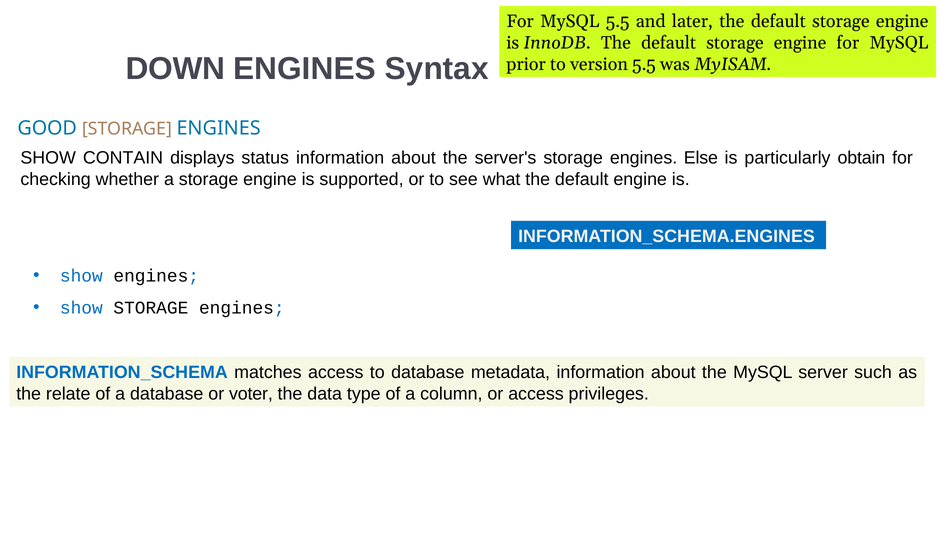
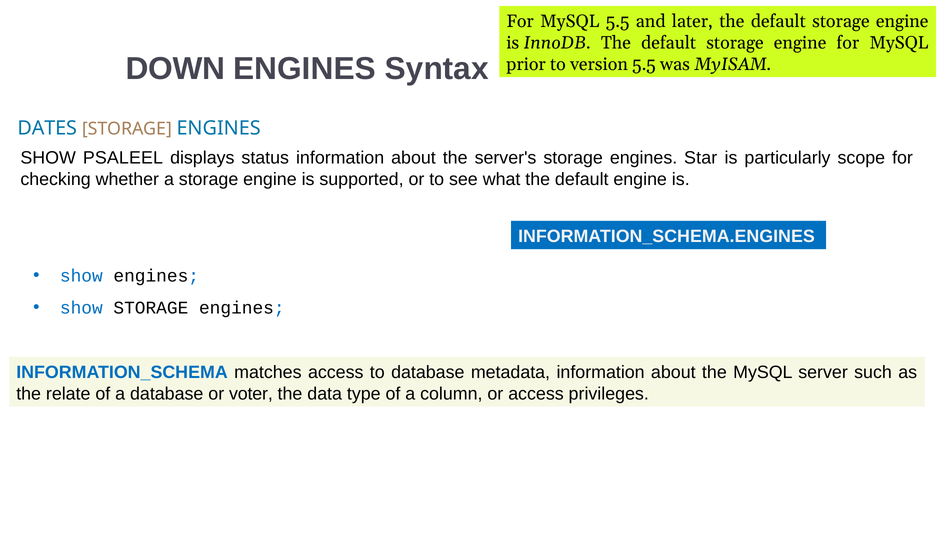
GOOD: GOOD -> DATES
CONTAIN: CONTAIN -> PSALEEL
Else: Else -> Star
obtain: obtain -> scope
